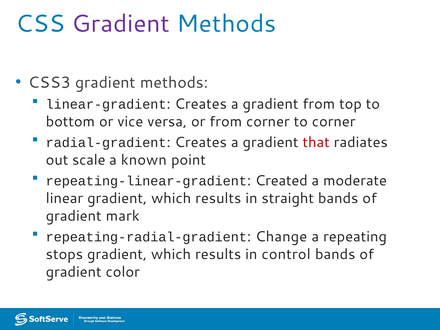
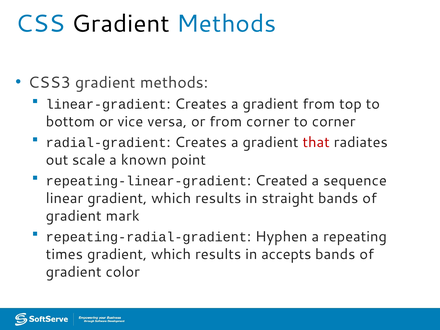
Gradient at (121, 24) colour: purple -> black
moderate: moderate -> sequence
Change: Change -> Hyphen
stops: stops -> times
control: control -> accepts
